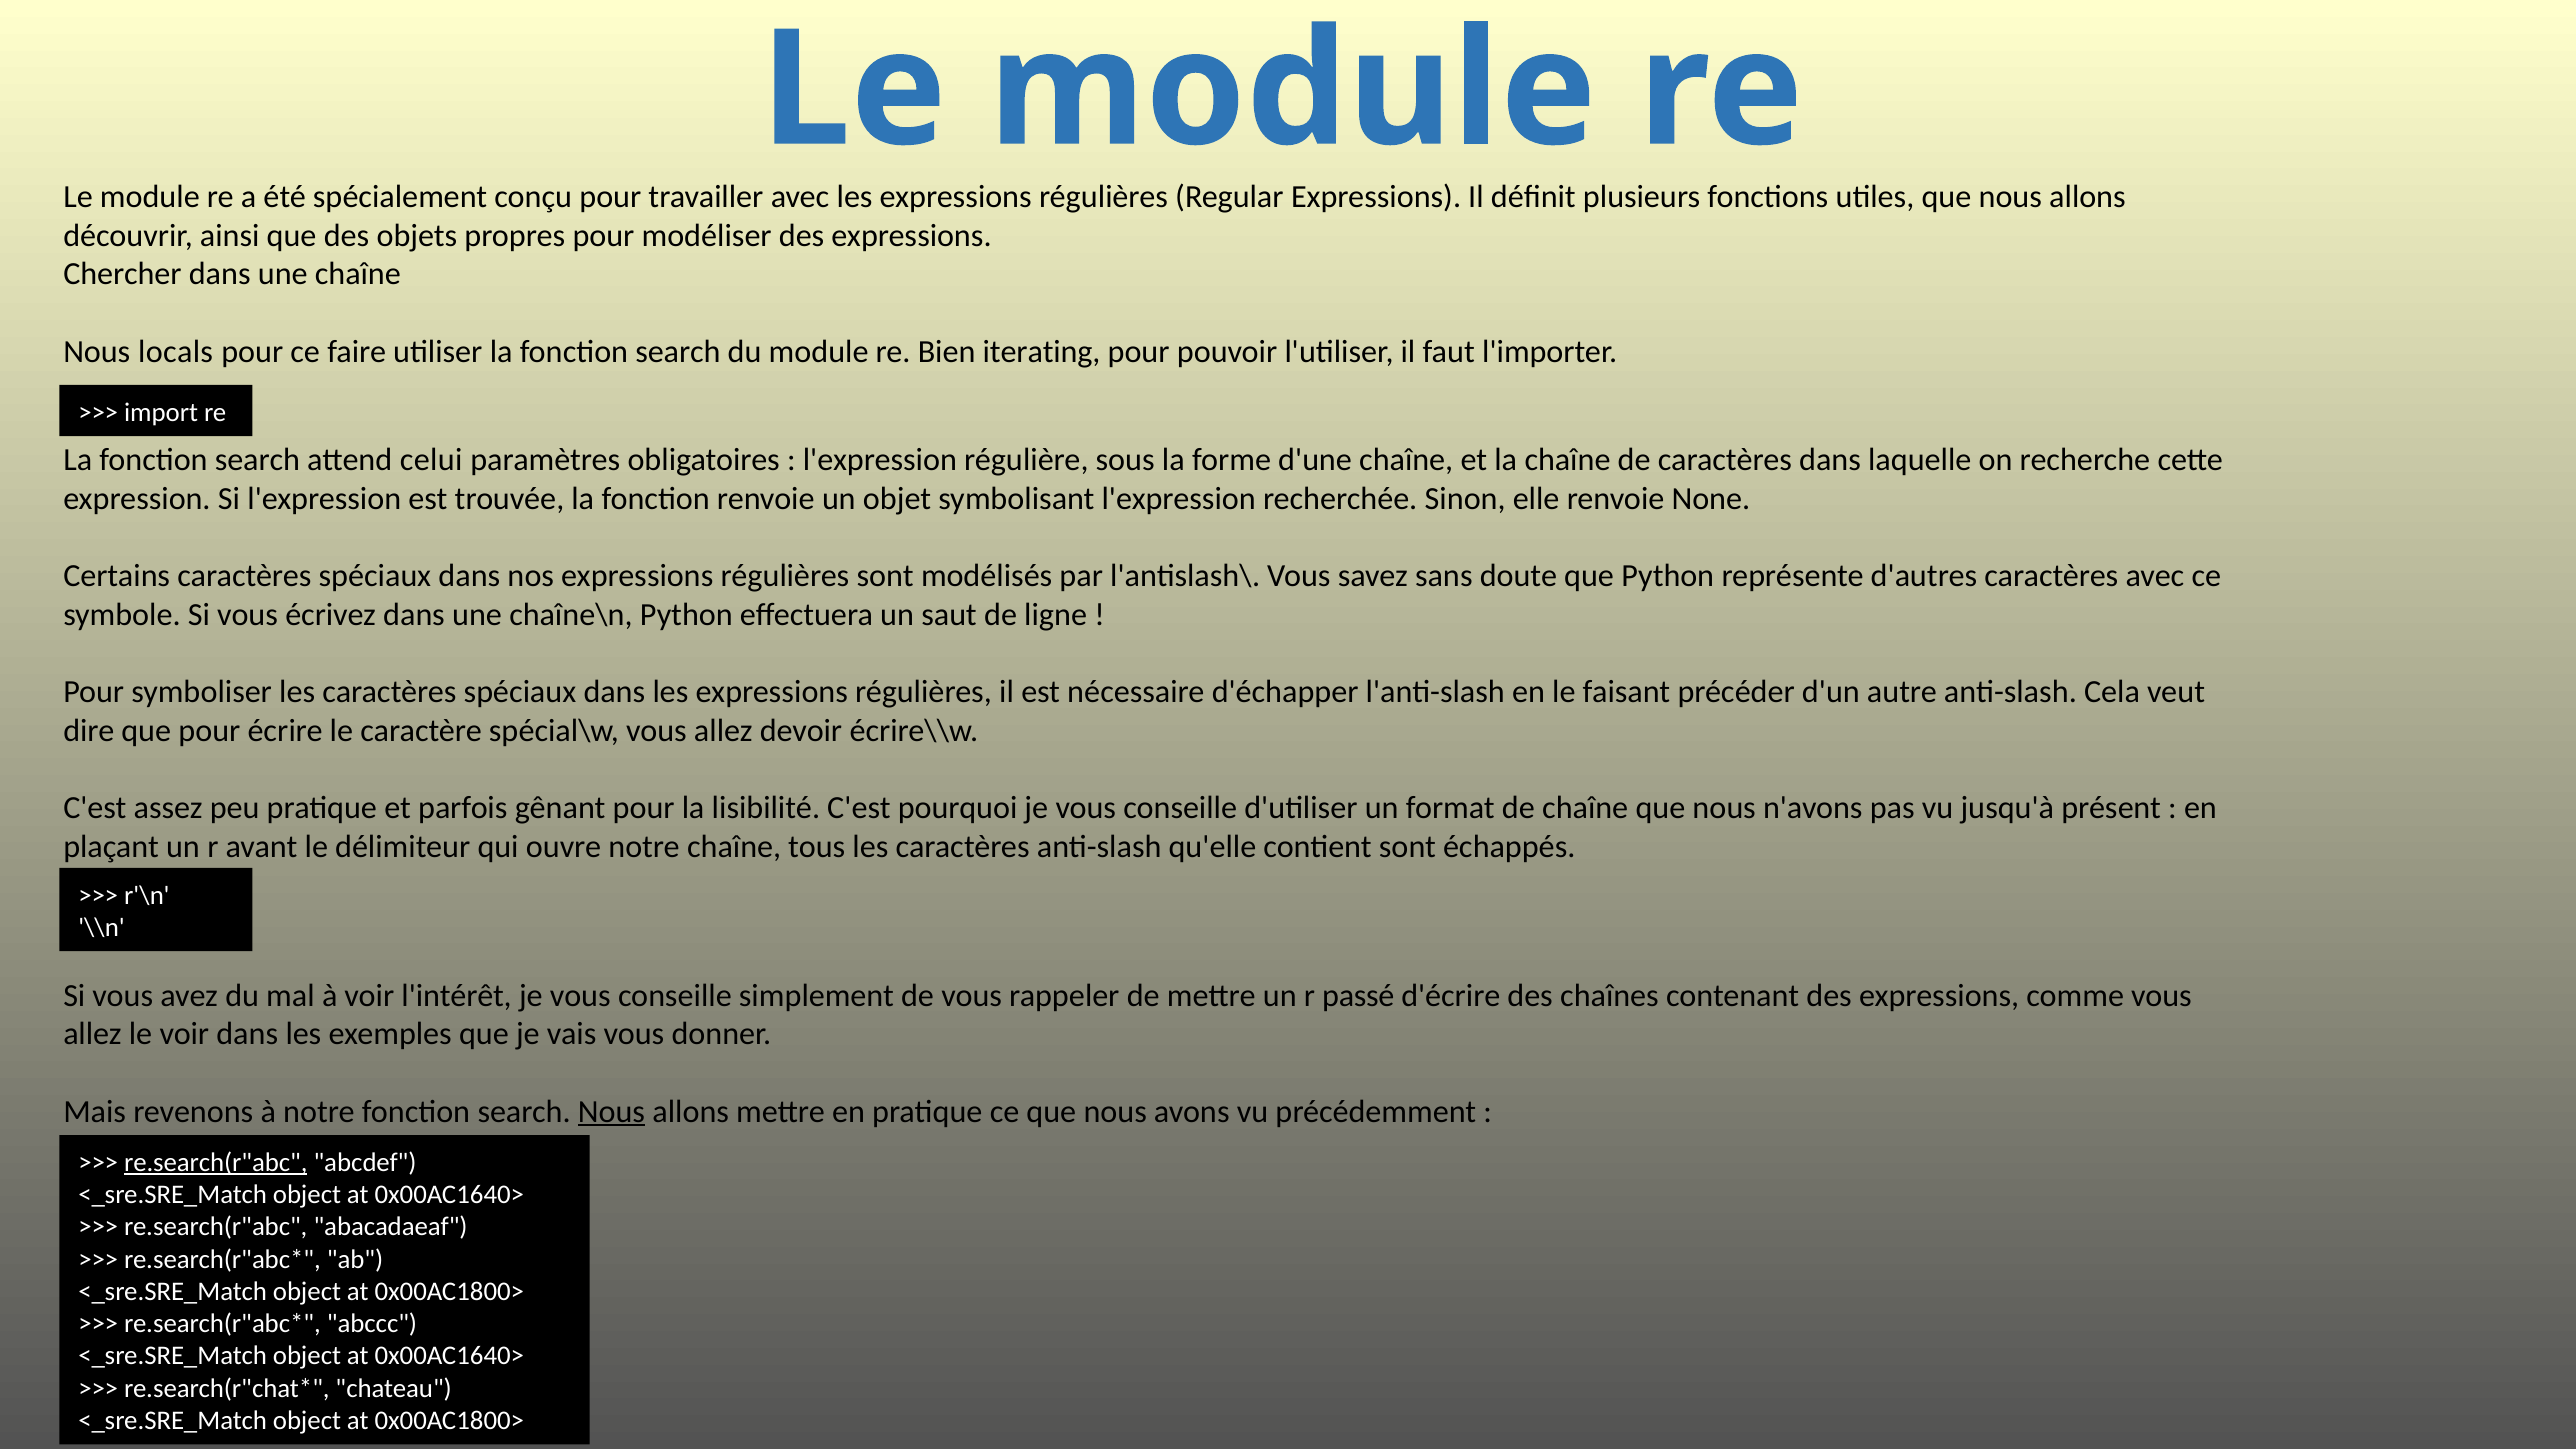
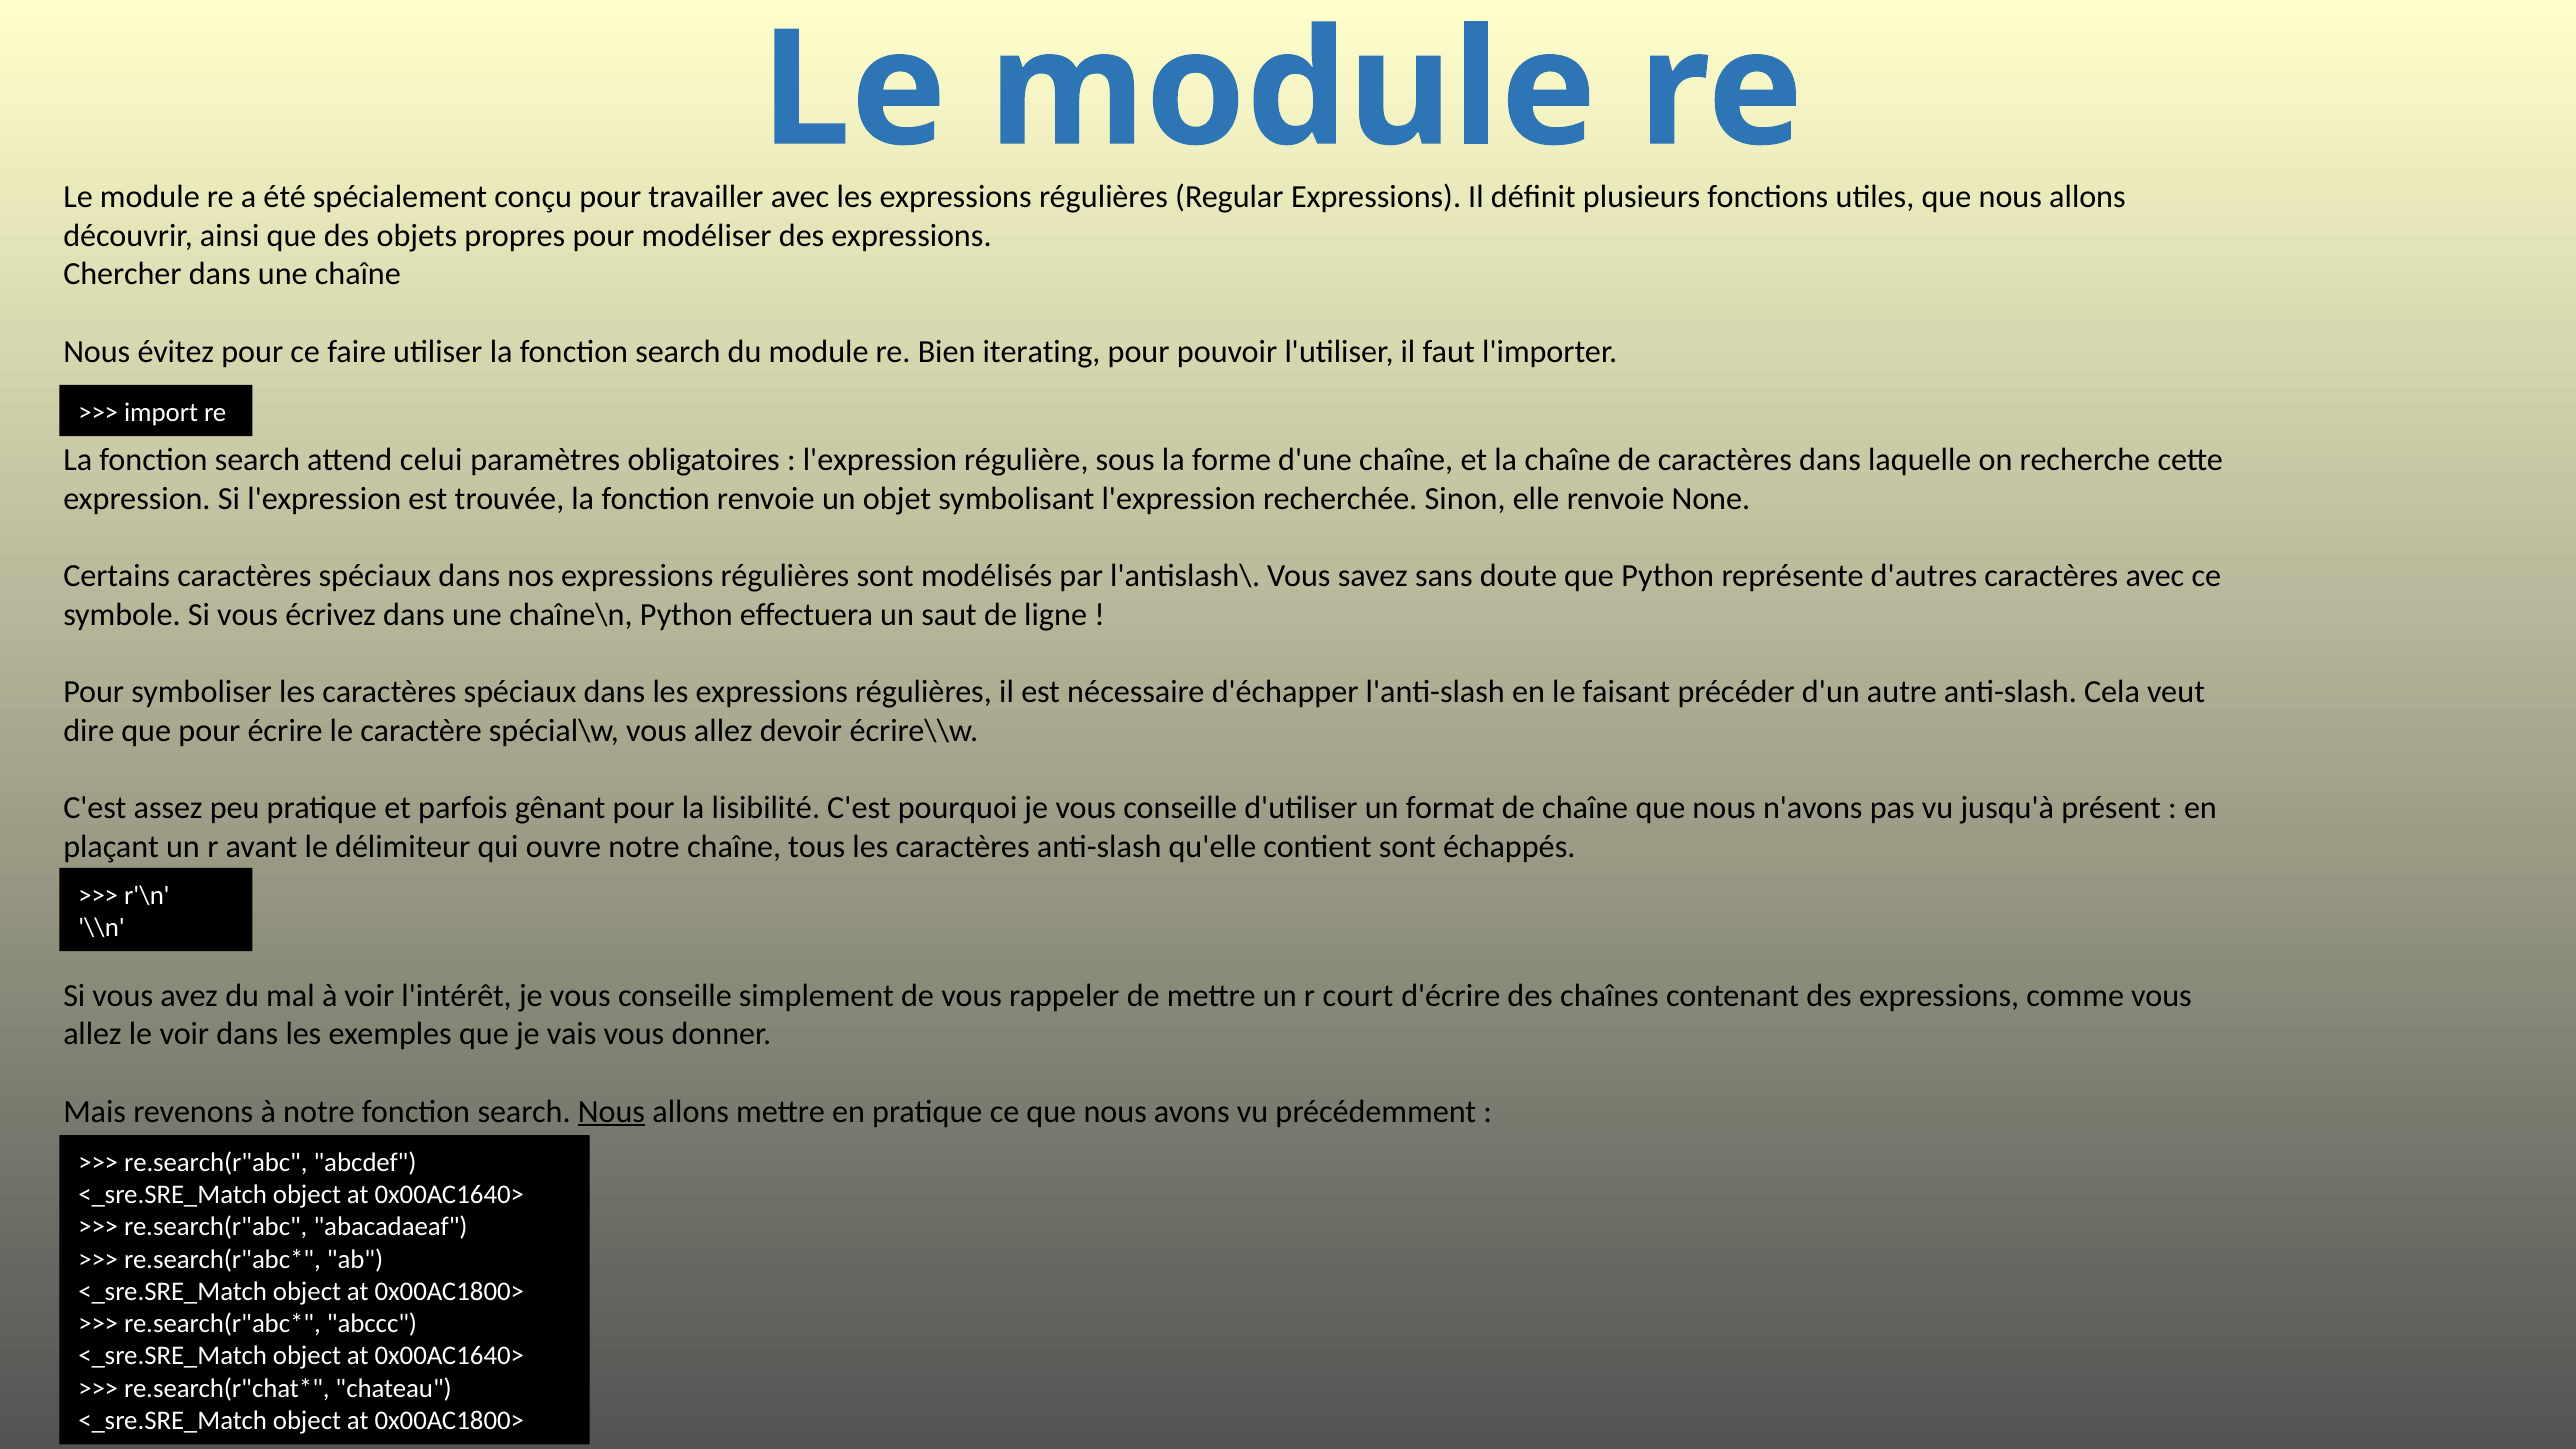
locals: locals -> évitez
passé: passé -> court
re.search(r"abc at (216, 1163) underline: present -> none
